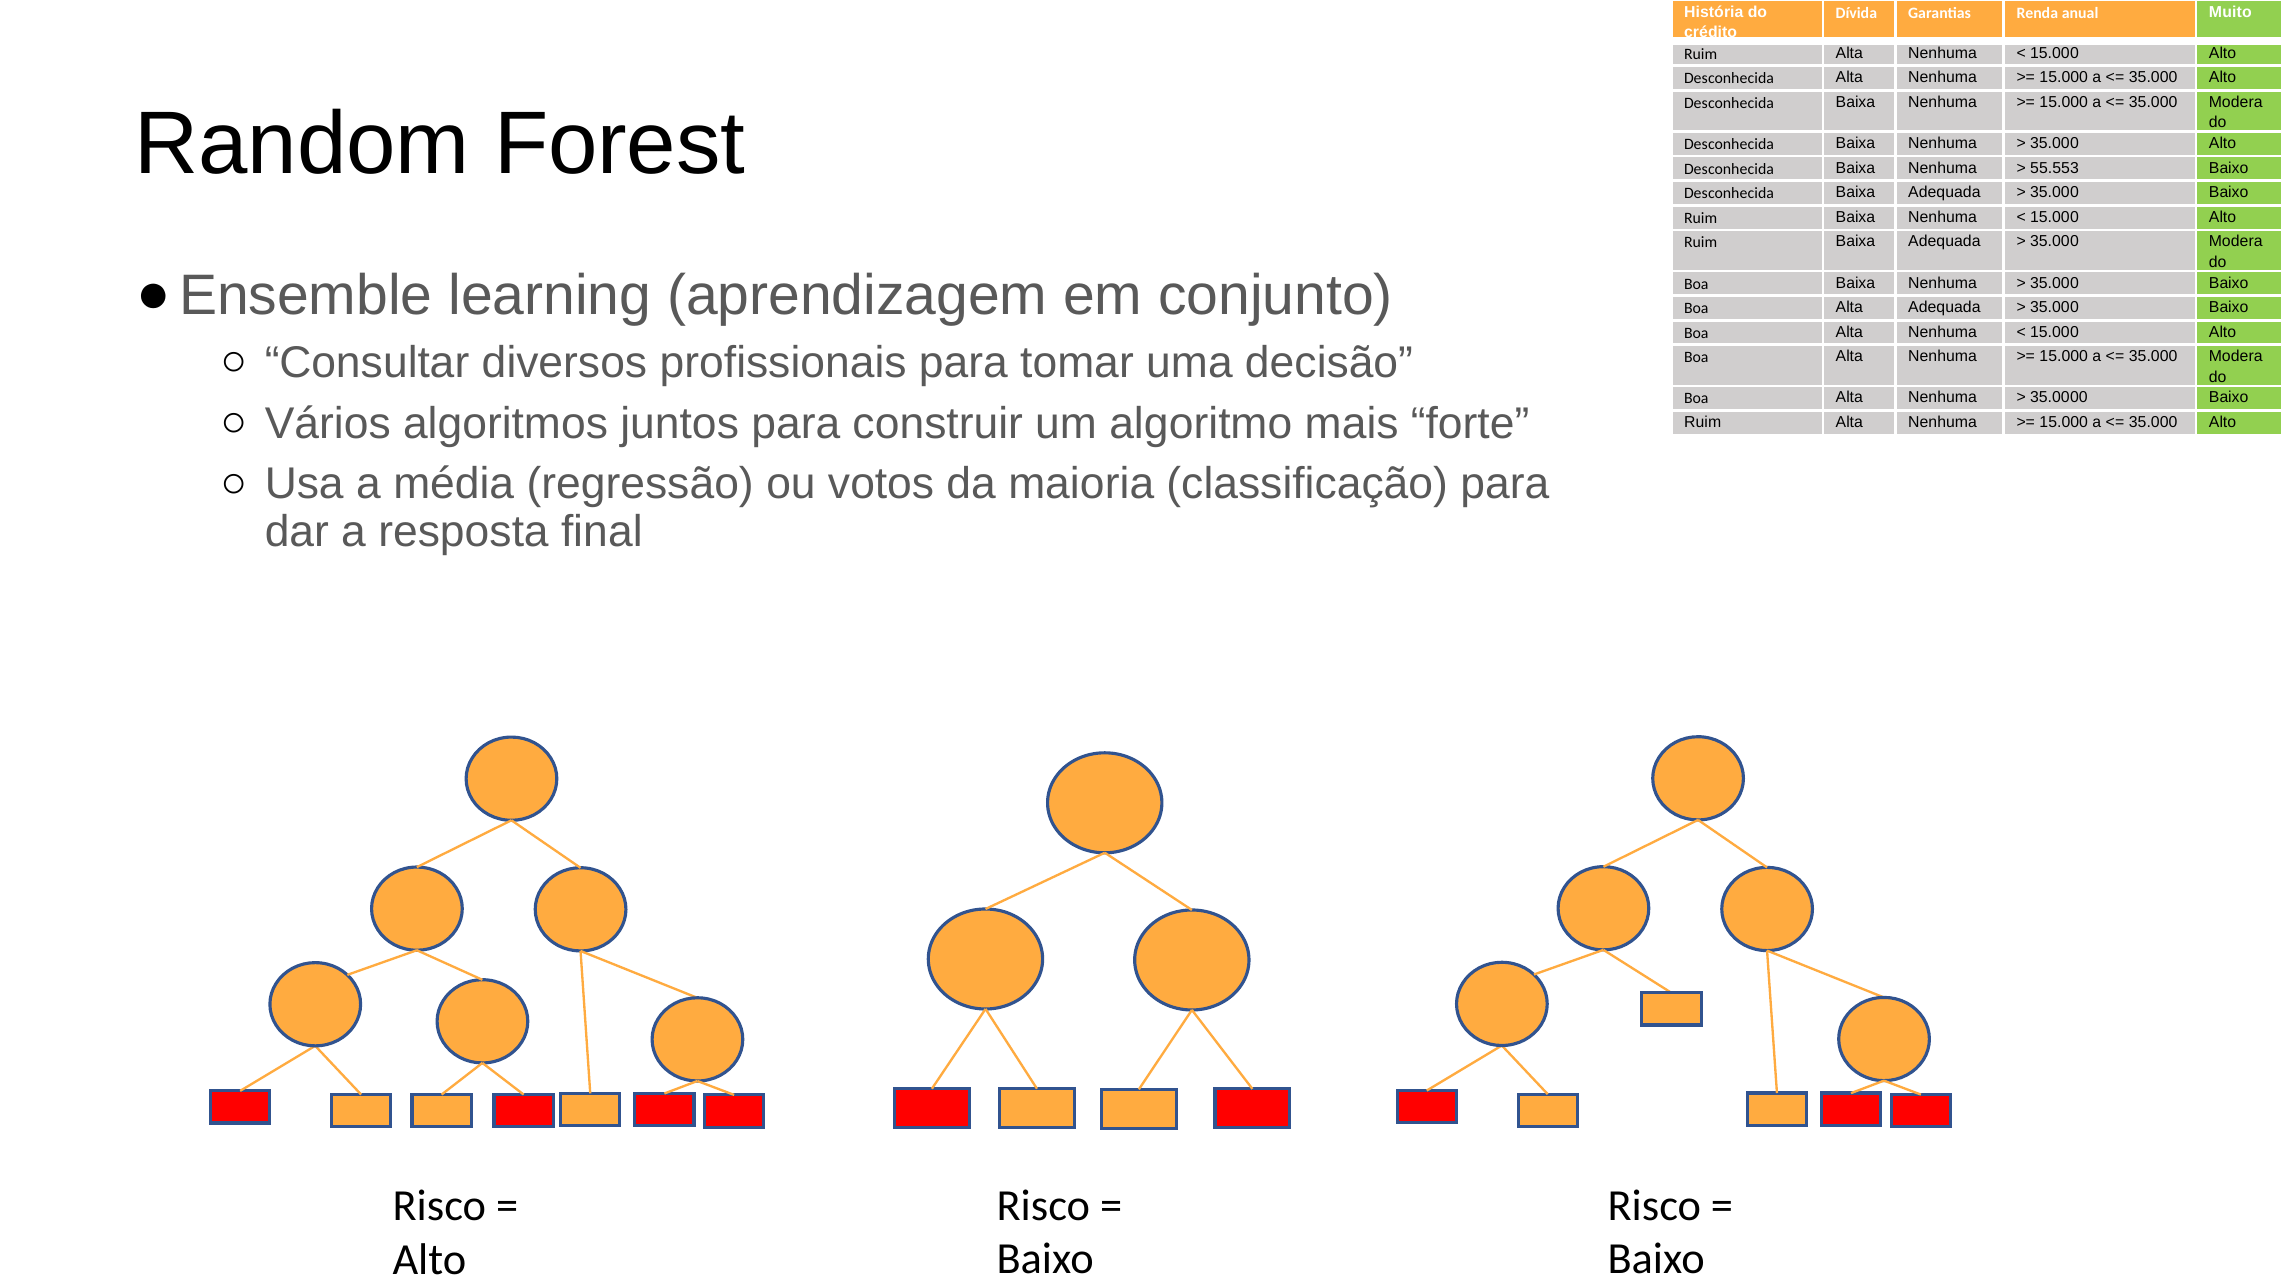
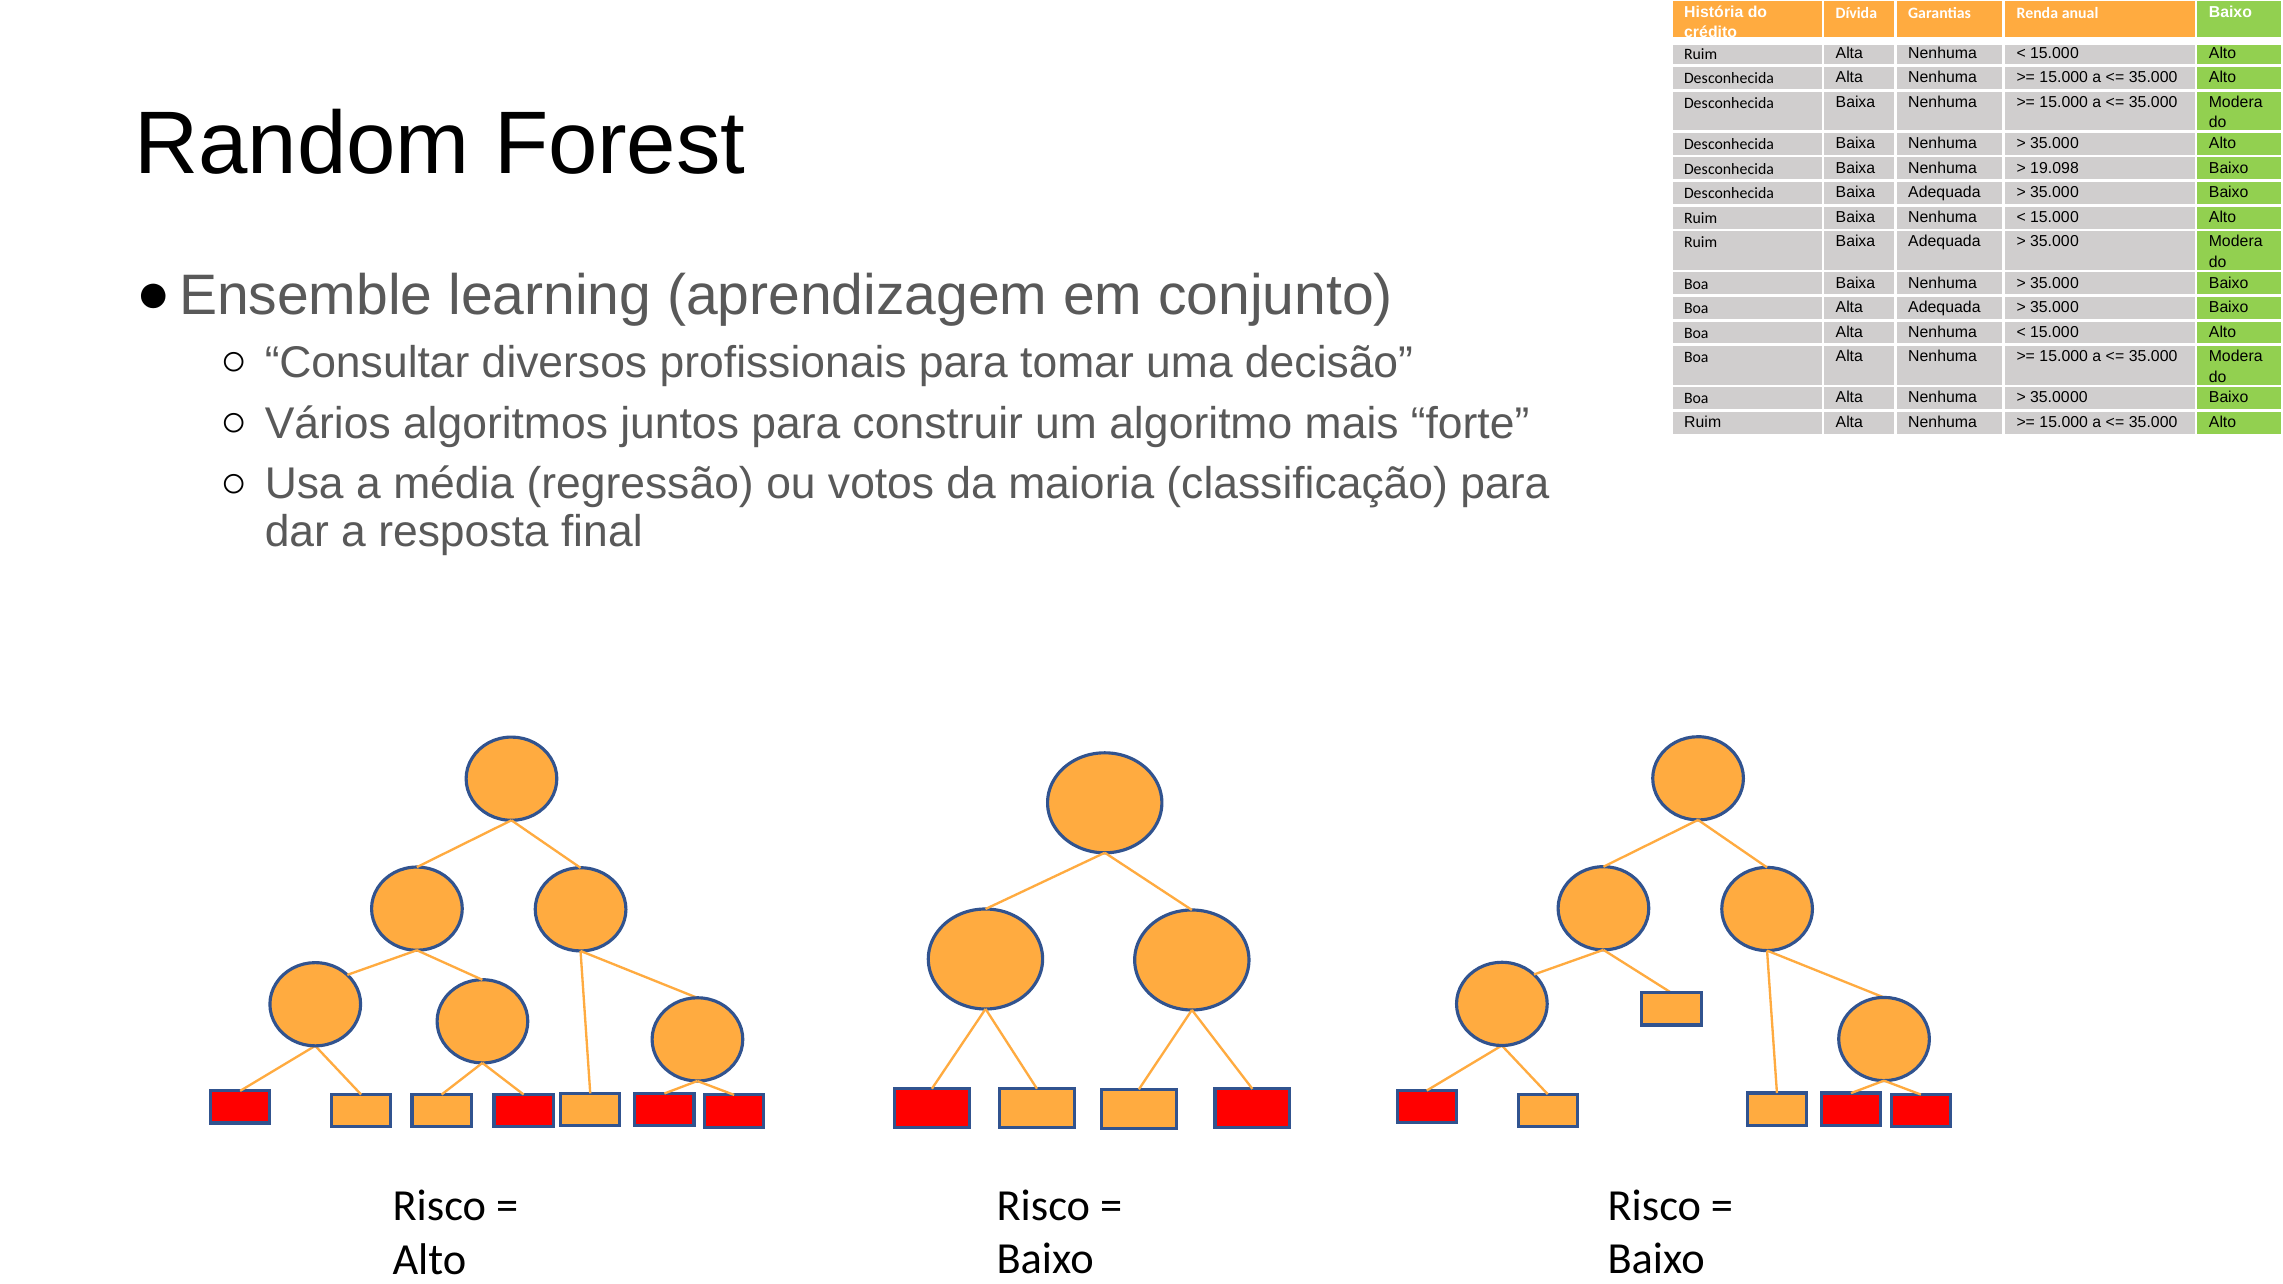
anual Muito: Muito -> Baixo
55.553: 55.553 -> 19.098
